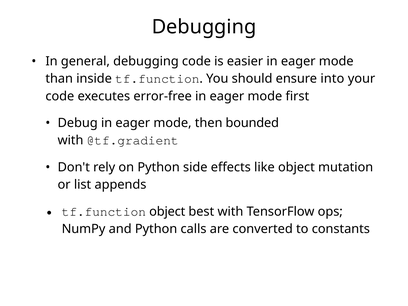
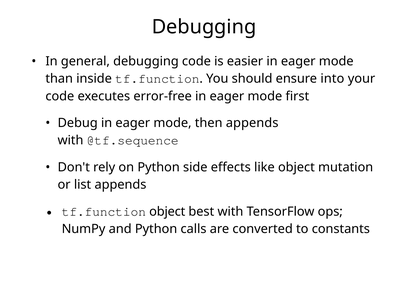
then bounded: bounded -> appends
@tf.gradient: @tf.gradient -> @tf.sequence
